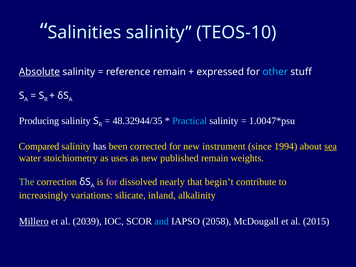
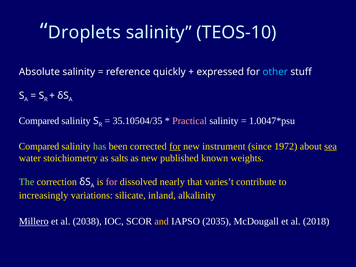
Salinities: Salinities -> Droplets
Absolute underline: present -> none
reference remain: remain -> quickly
Producing at (39, 121): Producing -> Compared
48.32944/35: 48.32944/35 -> 35.10504/35
Practical colour: light blue -> pink
has colour: white -> light green
for at (175, 146) underline: none -> present
1994: 1994 -> 1972
uses: uses -> salts
published remain: remain -> known
begin’t: begin’t -> varies’t
2039: 2039 -> 2038
and colour: light blue -> yellow
2058: 2058 -> 2035
2015: 2015 -> 2018
